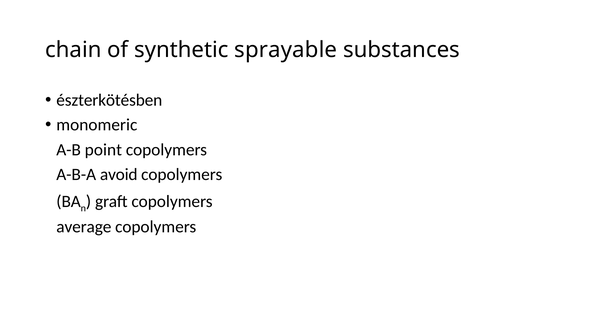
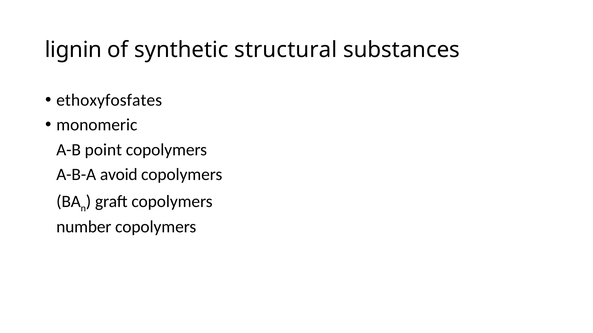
chain: chain -> lignin
sprayable: sprayable -> structural
észterkötésben: észterkötésben -> ethoxyfosfates
average: average -> number
